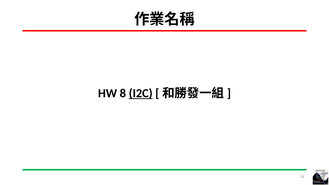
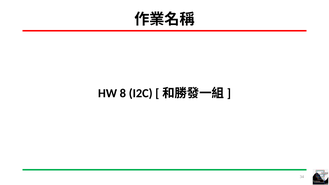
I2C underline: present -> none
